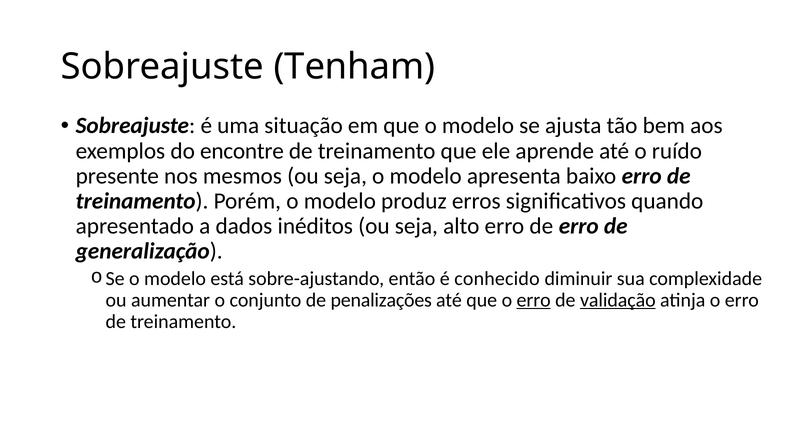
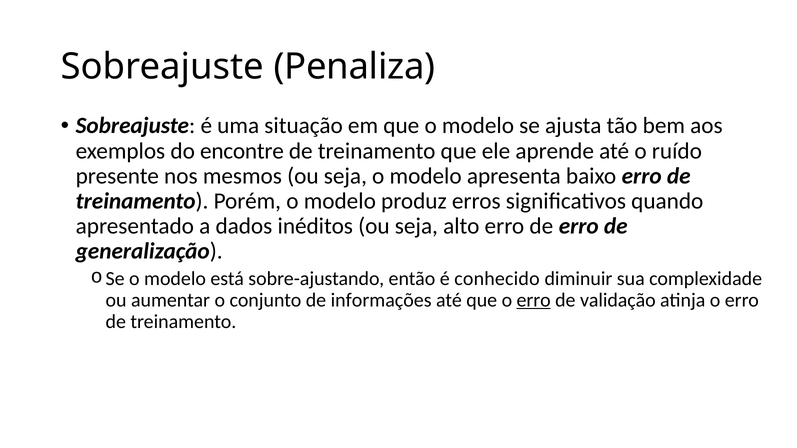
Tenham: Tenham -> Penaliza
penalizações: penalizações -> informações
validação underline: present -> none
